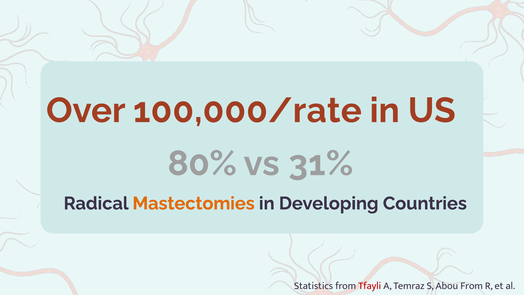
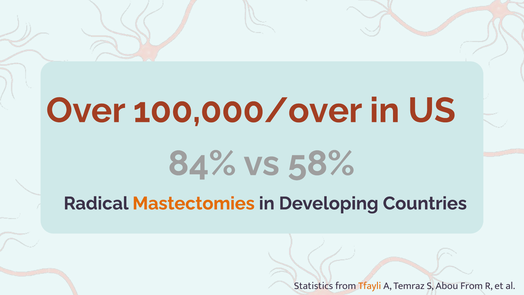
100,000/rate: 100,000/rate -> 100,000/over
80%: 80% -> 84%
31%: 31% -> 58%
Tfayli colour: red -> orange
